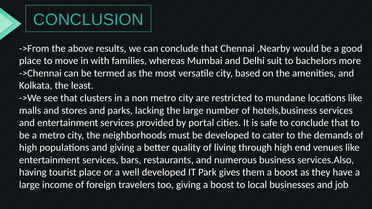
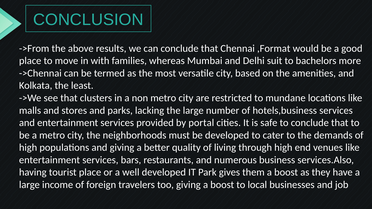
,Nearby: ,Nearby -> ,Format
